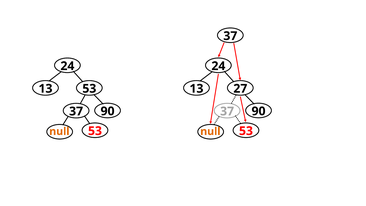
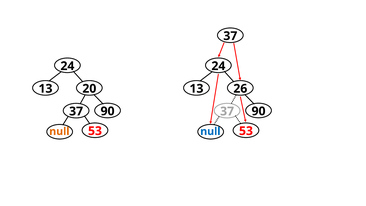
13 53: 53 -> 20
27: 27 -> 26
null at (210, 131) colour: orange -> blue
